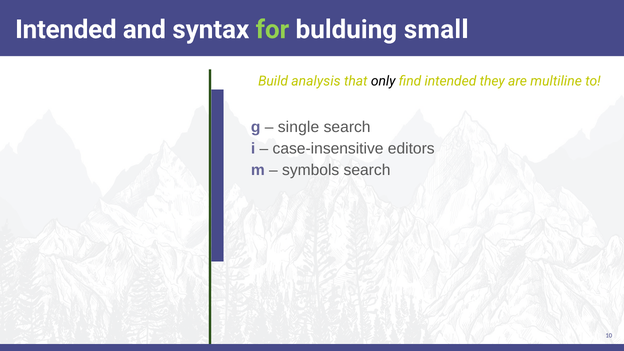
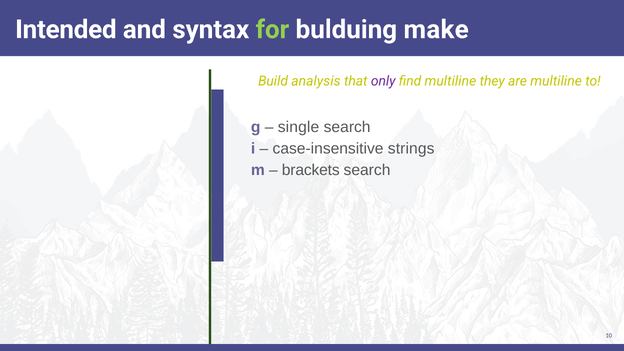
small: small -> make
only colour: black -> purple
find intended: intended -> multiline
editors: editors -> strings
symbols: symbols -> brackets
